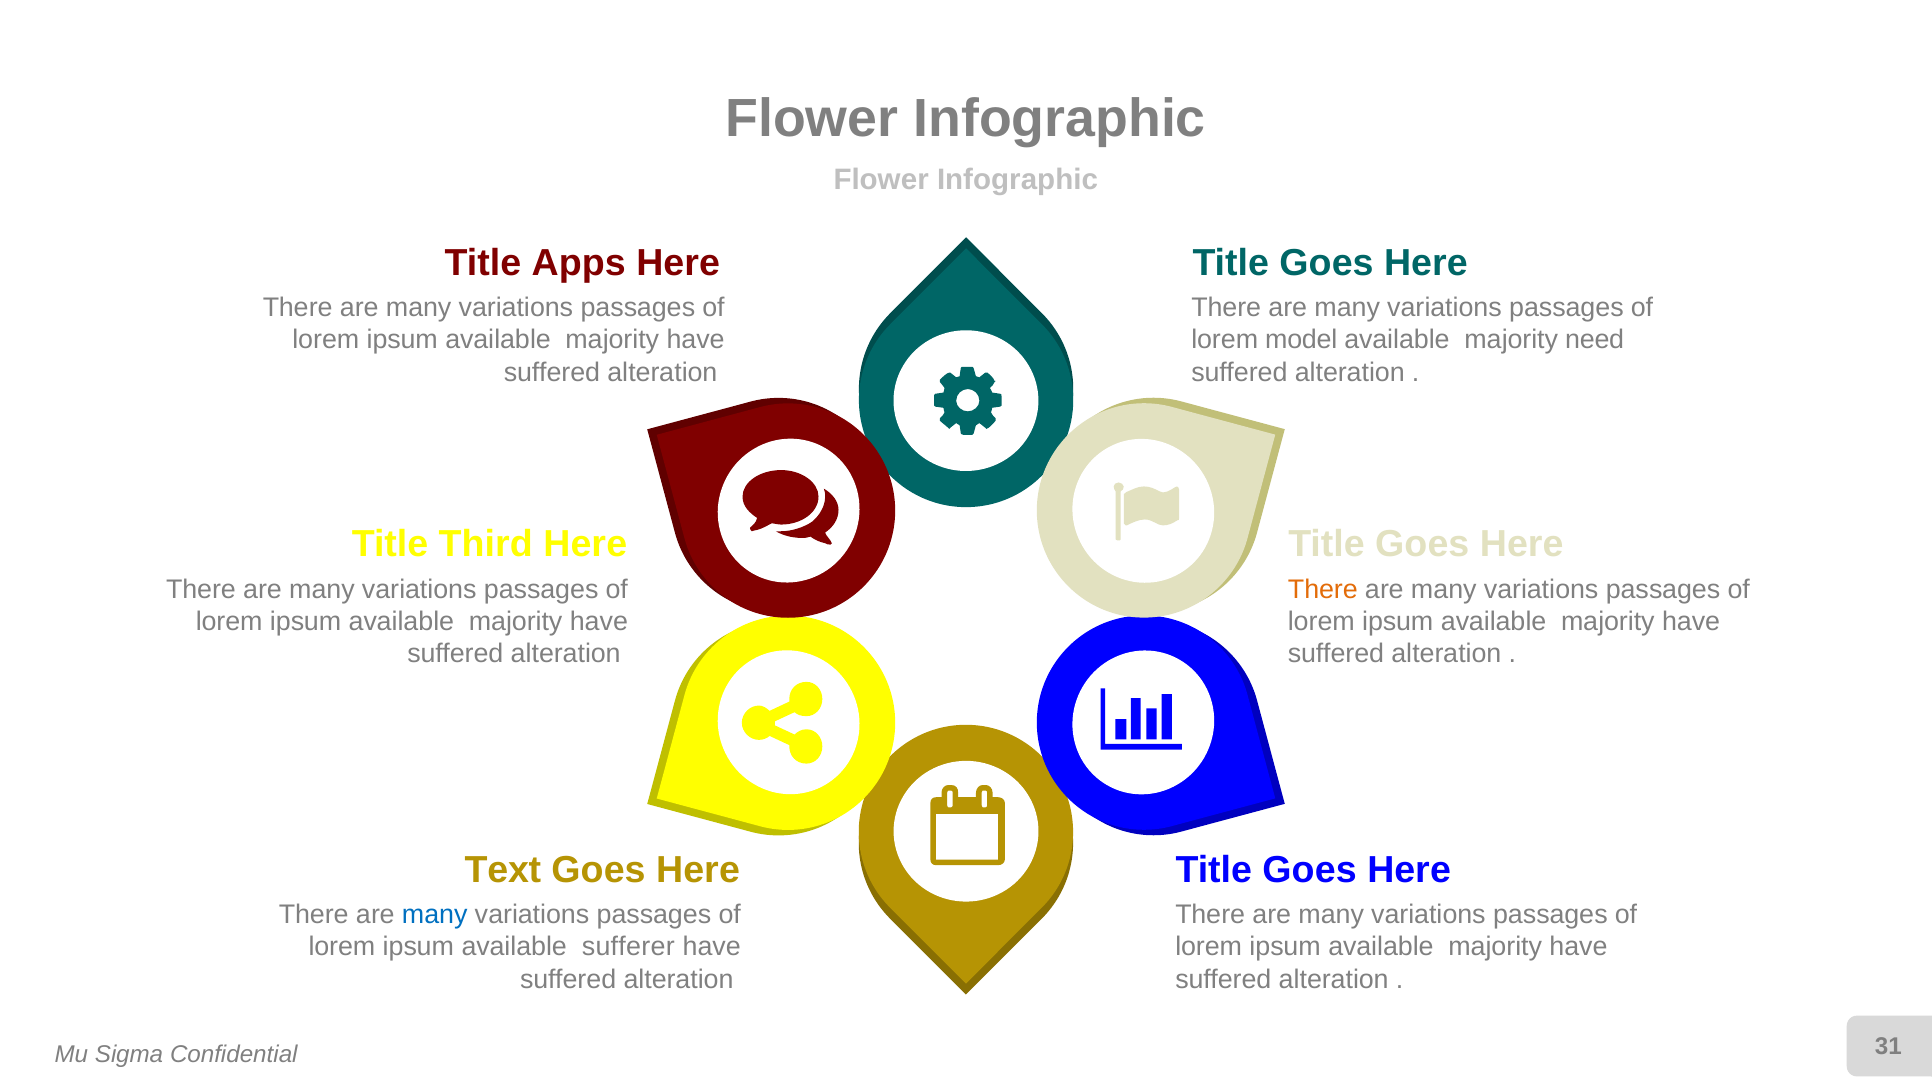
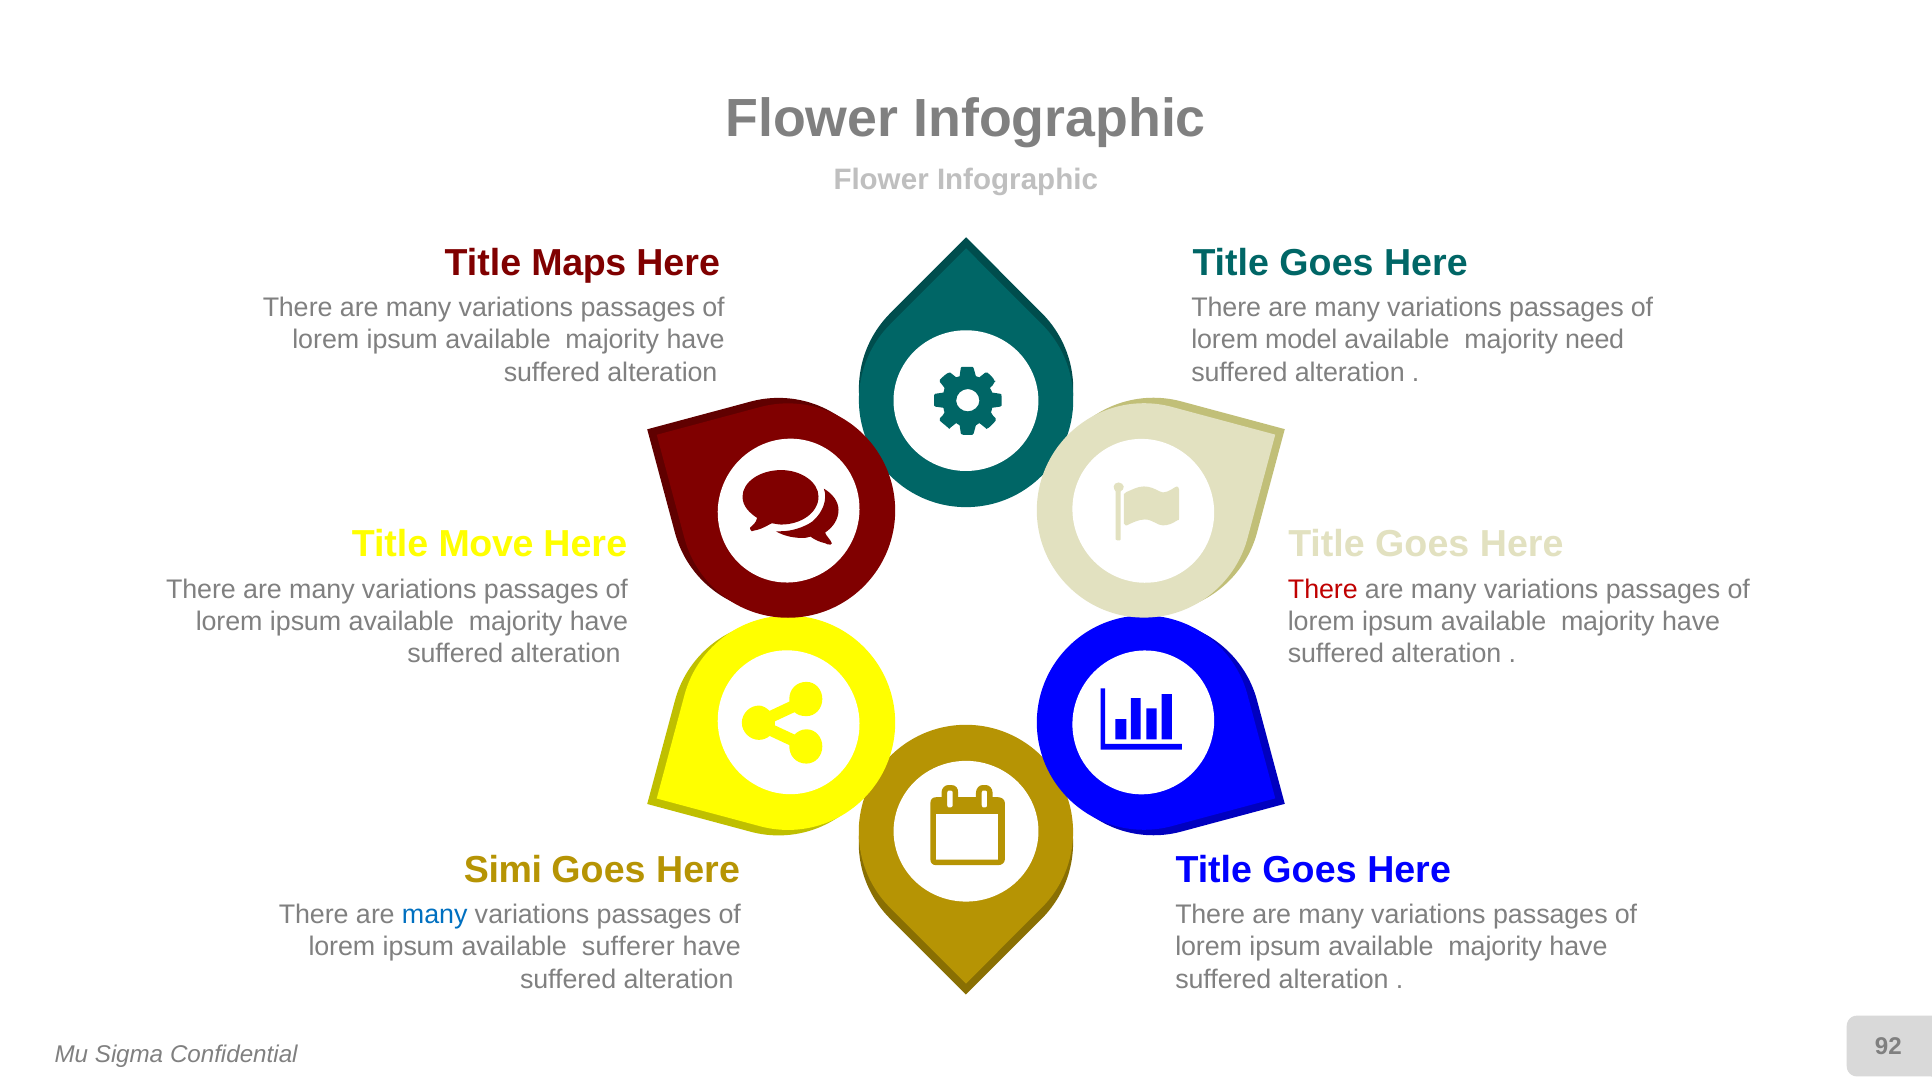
Apps: Apps -> Maps
Third: Third -> Move
There at (1323, 589) colour: orange -> red
Text: Text -> Simi
31: 31 -> 92
